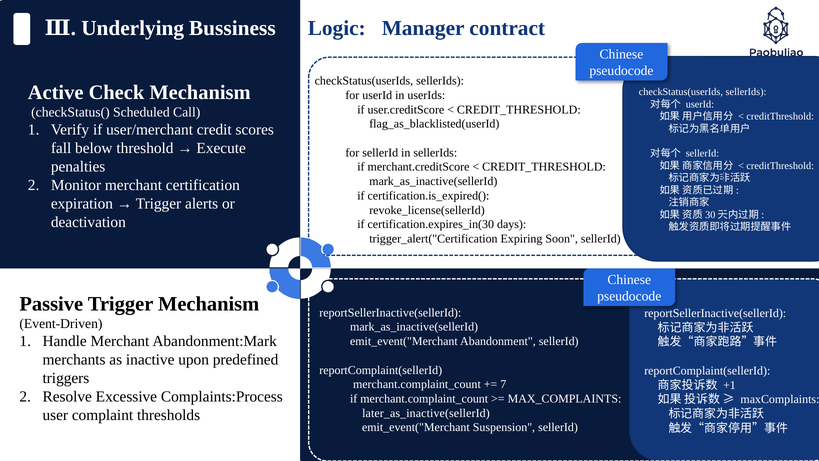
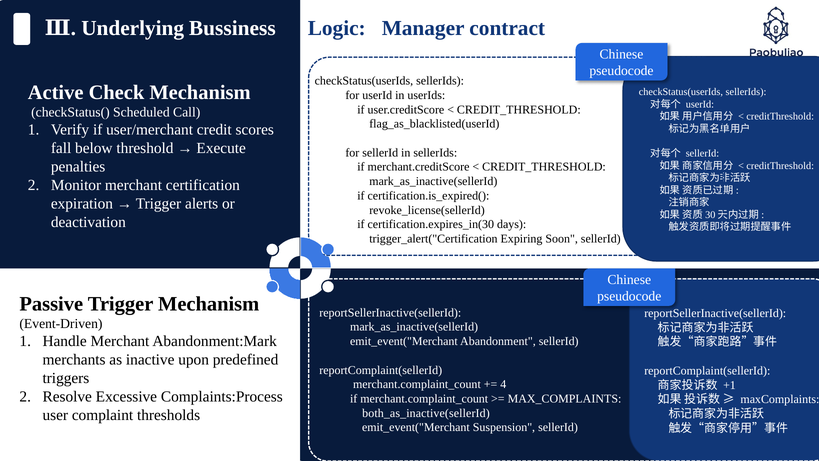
7: 7 -> 4
later_as_inactive(sellerId: later_as_inactive(sellerId -> both_as_inactive(sellerId
